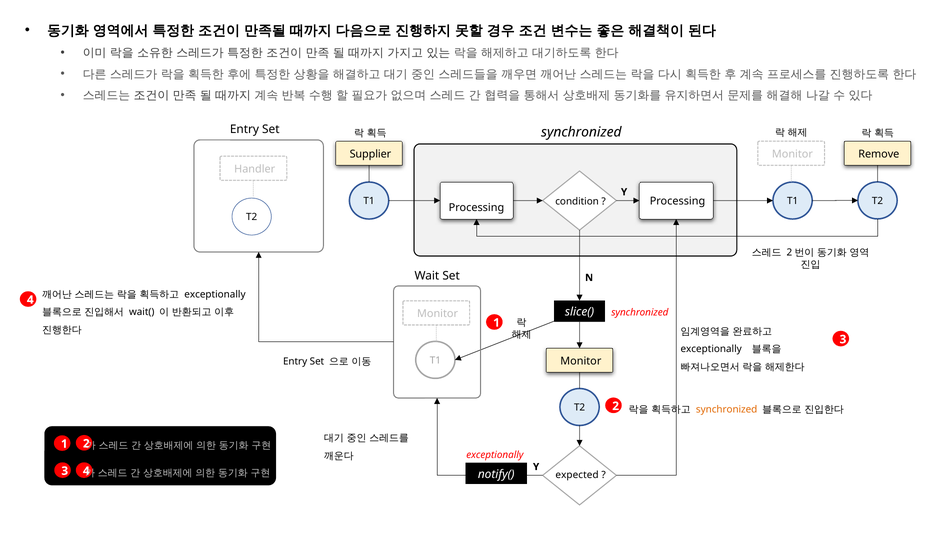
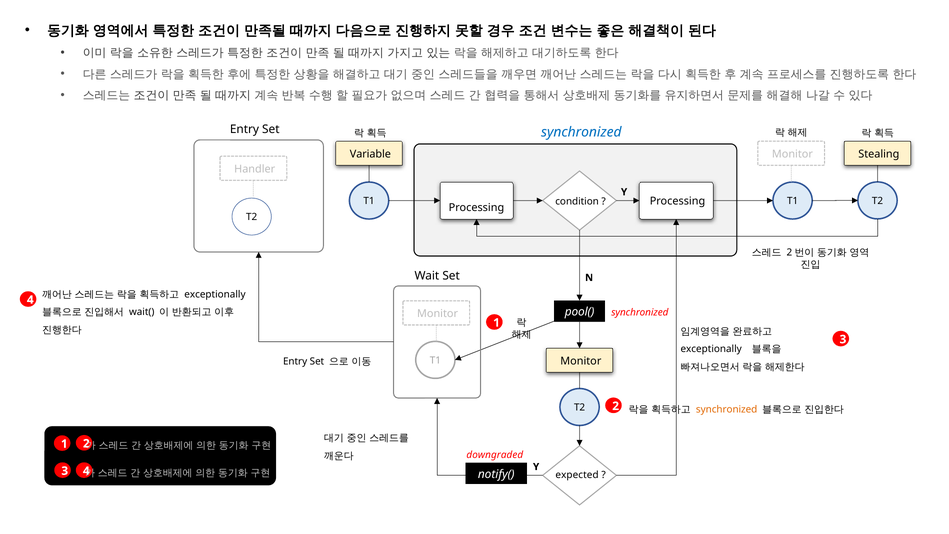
synchronized at (581, 132) colour: black -> blue
Remove: Remove -> Stealing
Supplier: Supplier -> Variable
slice(: slice( -> pool(
exceptionally at (495, 455): exceptionally -> downgraded
